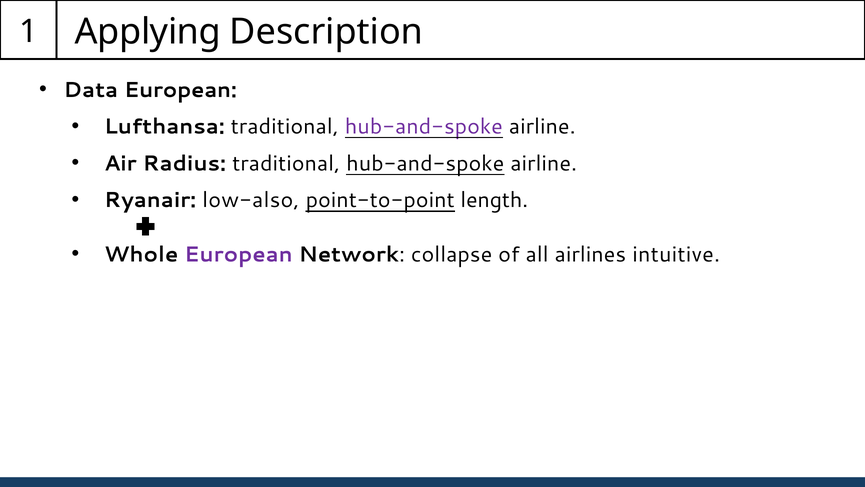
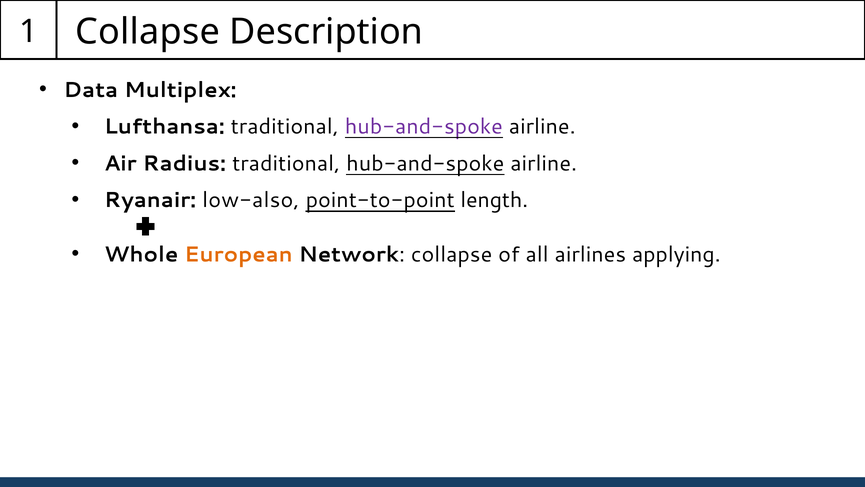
1 Applying: Applying -> Collapse
Data European: European -> Multiplex
European at (238, 254) colour: purple -> orange
intuitive: intuitive -> applying
